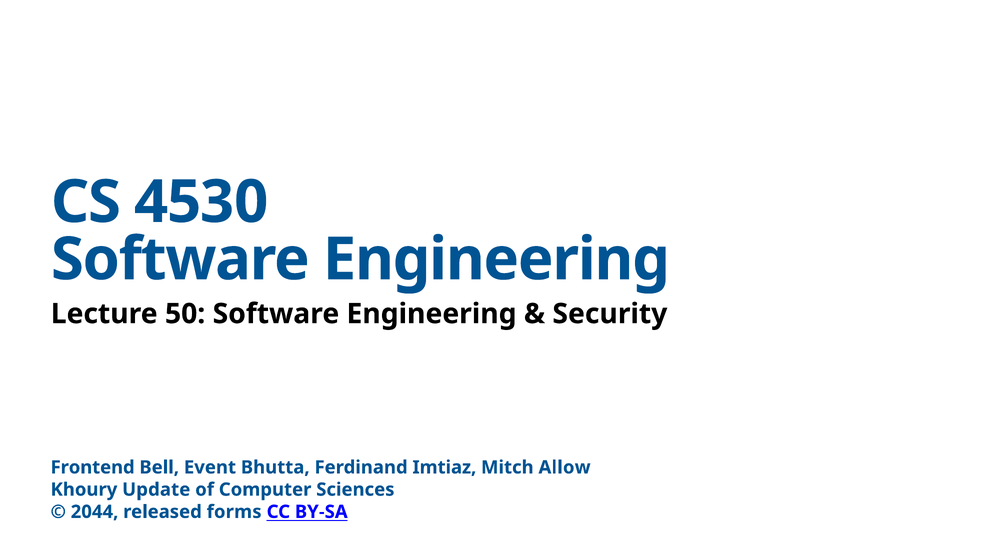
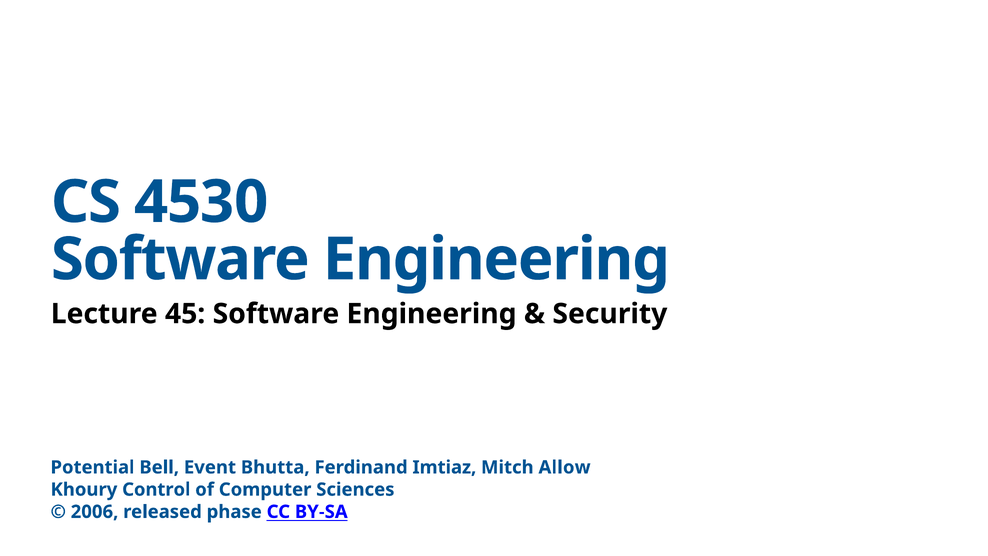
50: 50 -> 45
Frontend: Frontend -> Potential
Update: Update -> Control
2044: 2044 -> 2006
forms: forms -> phase
